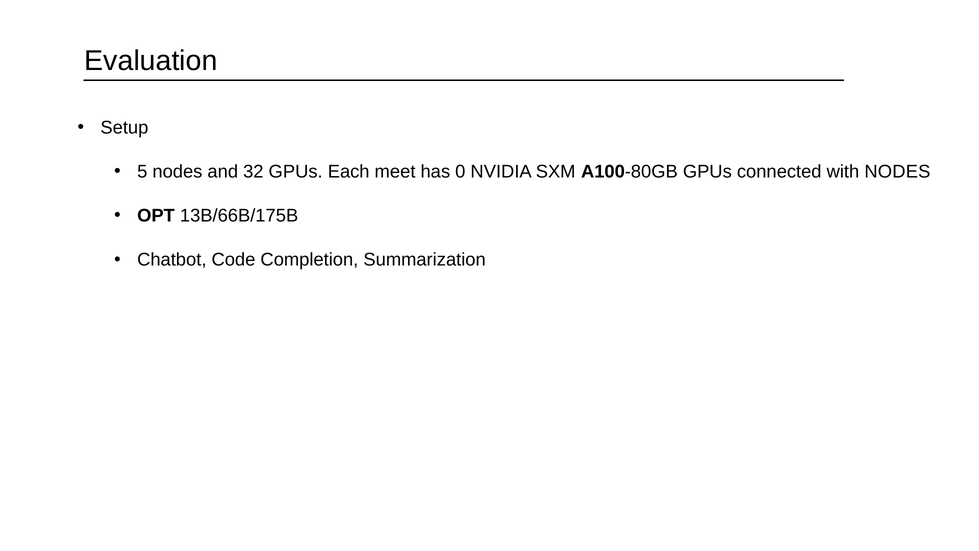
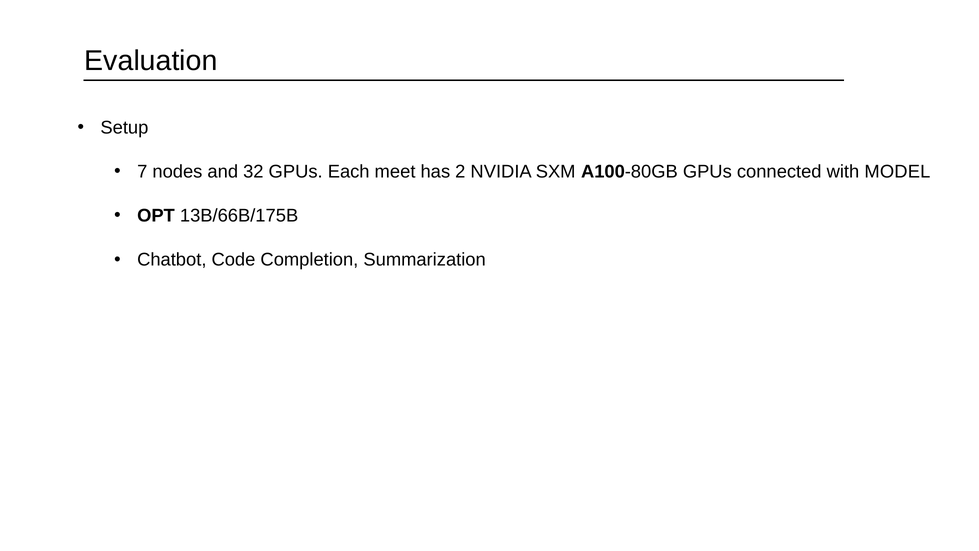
5: 5 -> 7
0: 0 -> 2
with NODES: NODES -> MODEL
